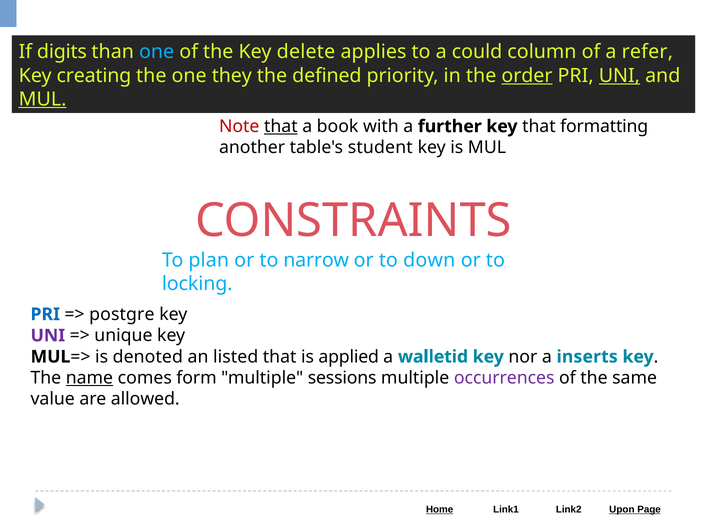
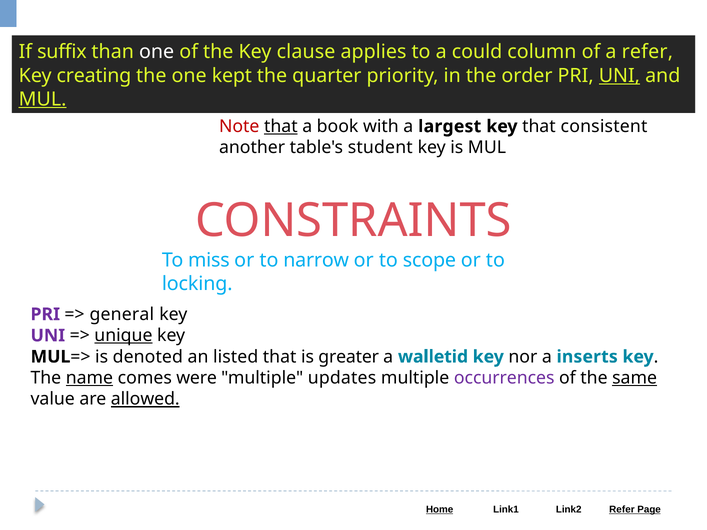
digits: digits -> suffix
one at (157, 52) colour: light blue -> white
delete: delete -> clause
they: they -> kept
defined: defined -> quarter
order underline: present -> none
further: further -> largest
formatting: formatting -> consistent
plan: plan -> miss
down: down -> scope
PRI at (45, 314) colour: blue -> purple
postgre: postgre -> general
unique underline: none -> present
applied: applied -> greater
form: form -> were
sessions: sessions -> updates
same underline: none -> present
allowed underline: none -> present
Upon at (622, 510): Upon -> Refer
